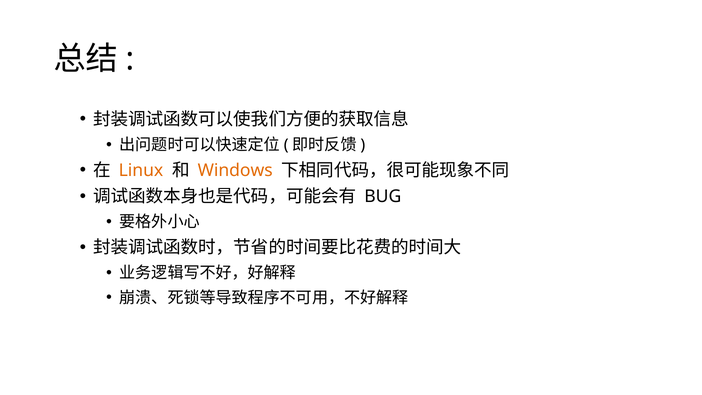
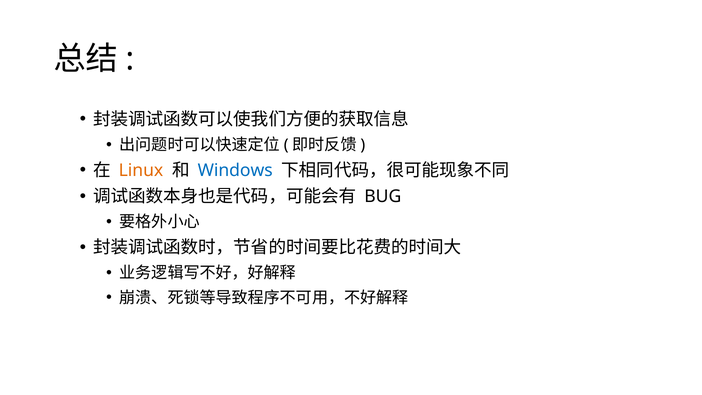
Windows colour: orange -> blue
